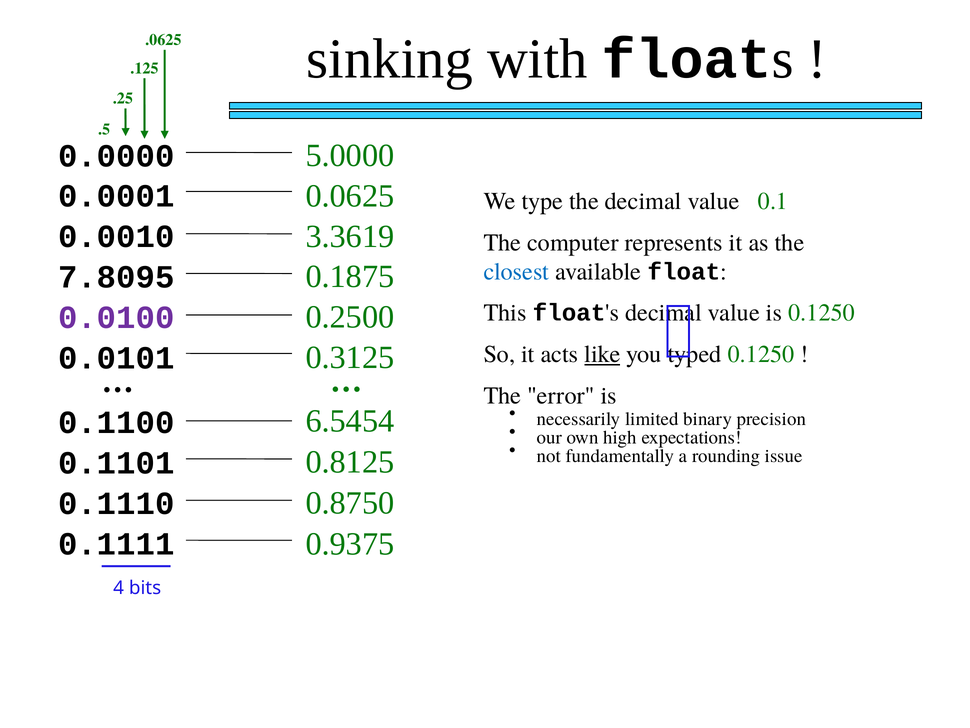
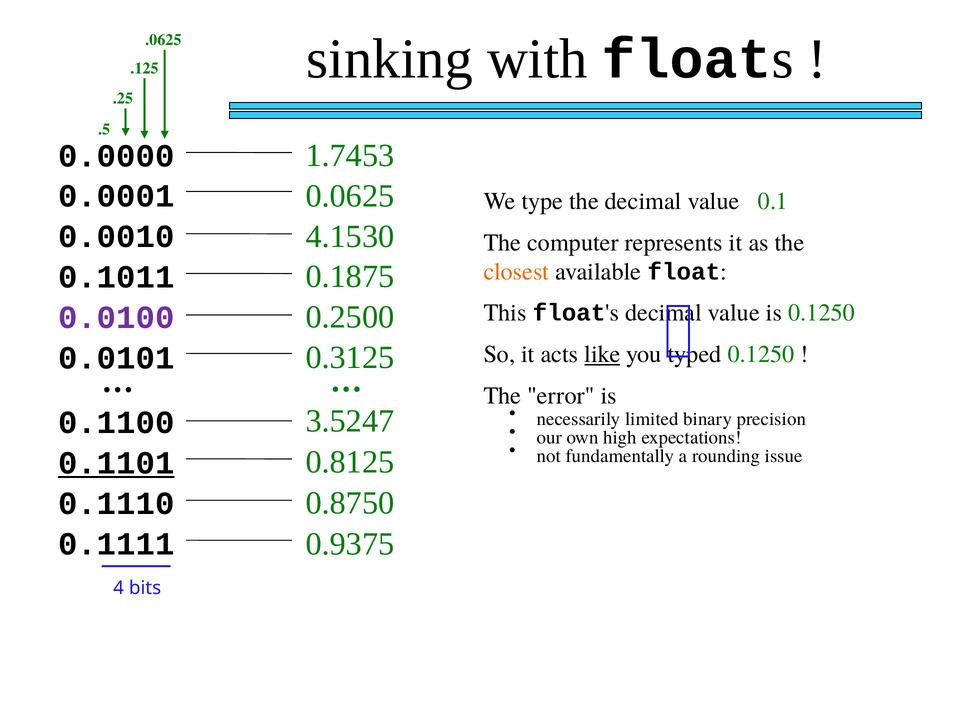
5.0000: 5.0000 -> 1.7453
3.3619: 3.3619 -> 4.1530
closest colour: blue -> orange
7.8095: 7.8095 -> 0.1011
6.5454: 6.5454 -> 3.5247
0.1101 underline: none -> present
